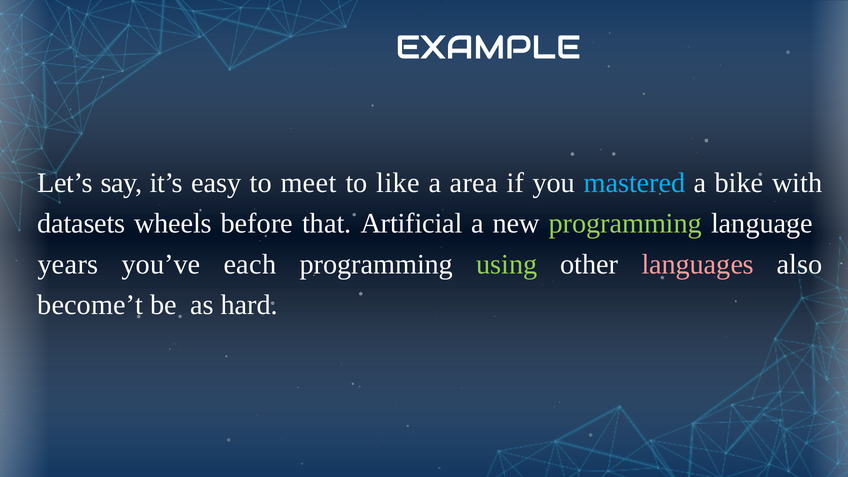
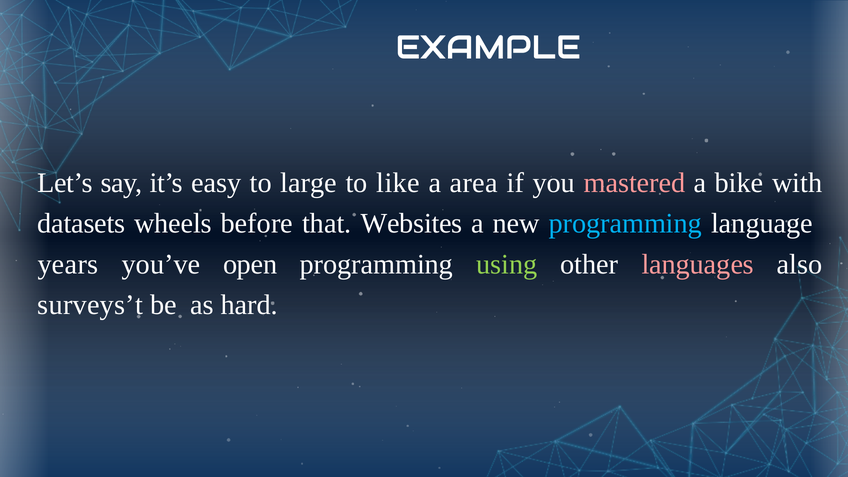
meet: meet -> large
mastered colour: light blue -> pink
Artificial: Artificial -> Websites
programming at (625, 224) colour: light green -> light blue
each: each -> open
become’t: become’t -> surveys’t
